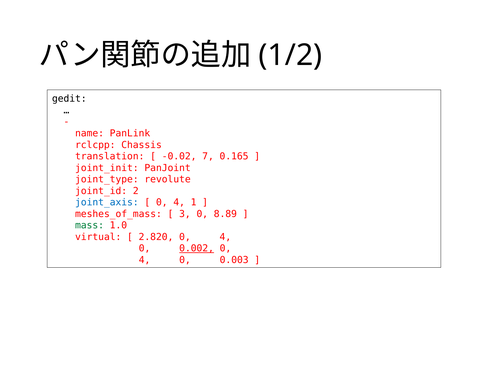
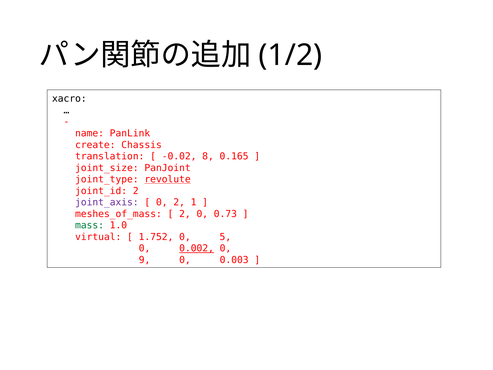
gedit: gedit -> xacro
rclcpp: rclcpp -> create
7: 7 -> 8
joint_init: joint_init -> joint_size
revolute underline: none -> present
joint_axis colour: blue -> purple
4 at (179, 202): 4 -> 2
3 at (185, 214): 3 -> 2
8.89: 8.89 -> 0.73
2.820: 2.820 -> 1.752
4 at (225, 237): 4 -> 5
4 at (145, 260): 4 -> 9
